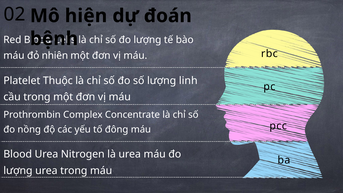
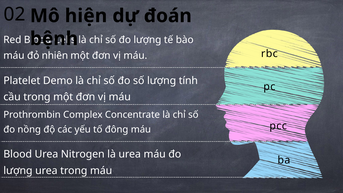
Thuộc: Thuộc -> Demo
linh: linh -> tính
